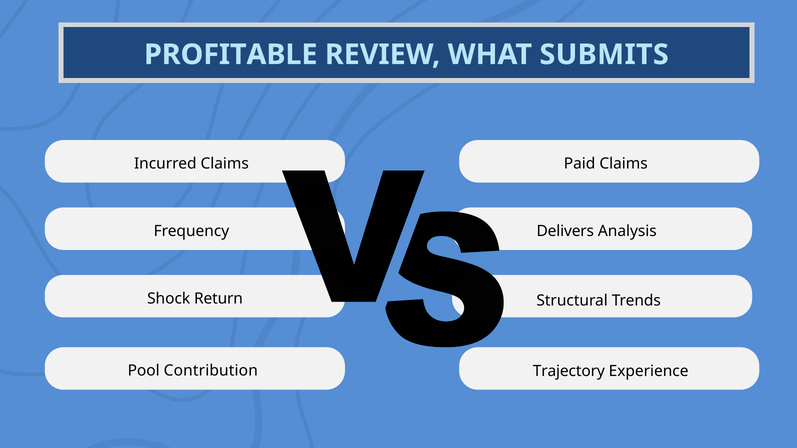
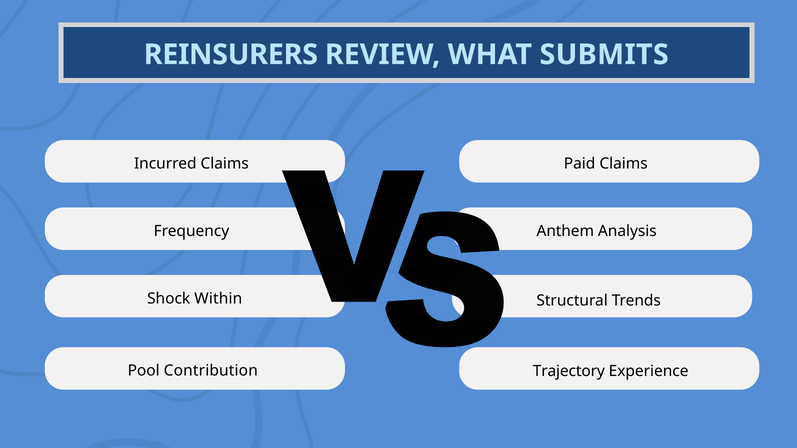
PROFITABLE: PROFITABLE -> REINSURERS
Delivers: Delivers -> Anthem
Return: Return -> Within
